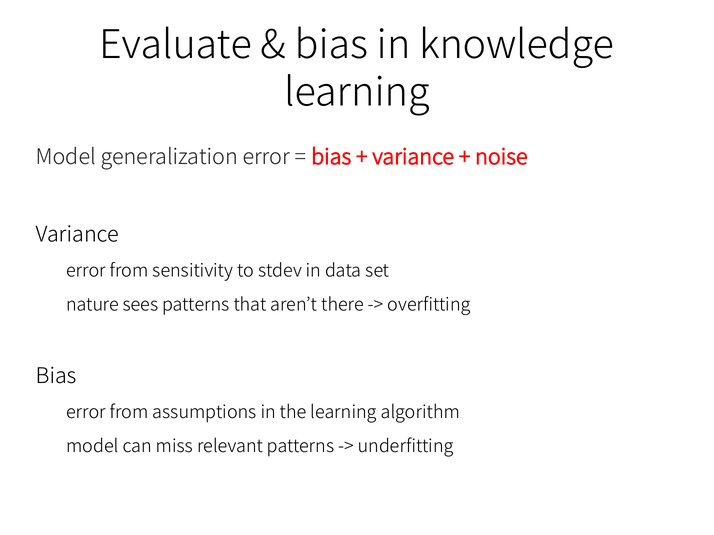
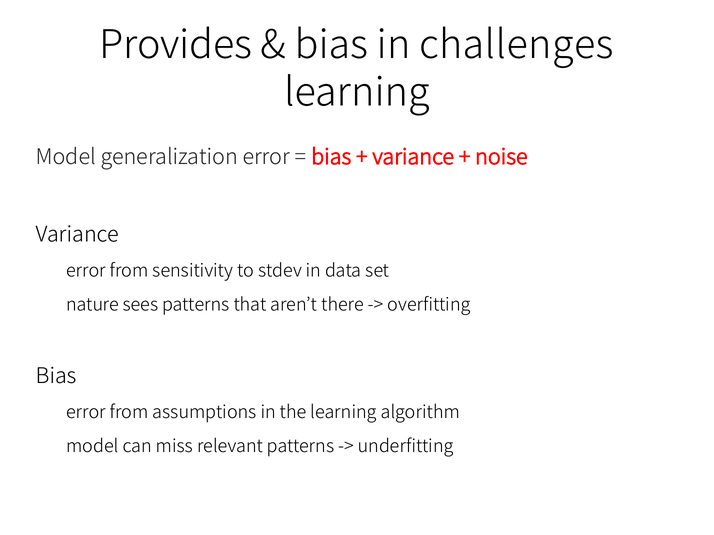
Evaluate: Evaluate -> Provides
knowledge: knowledge -> challenges
